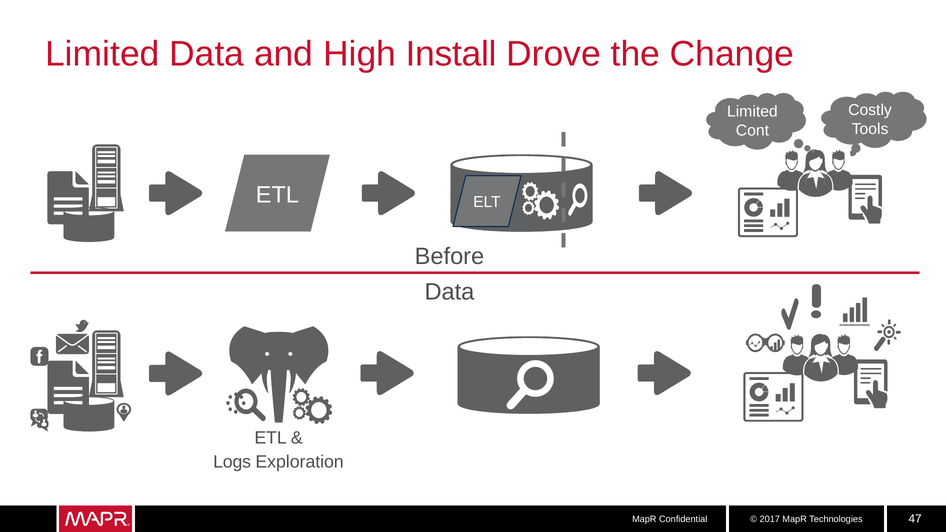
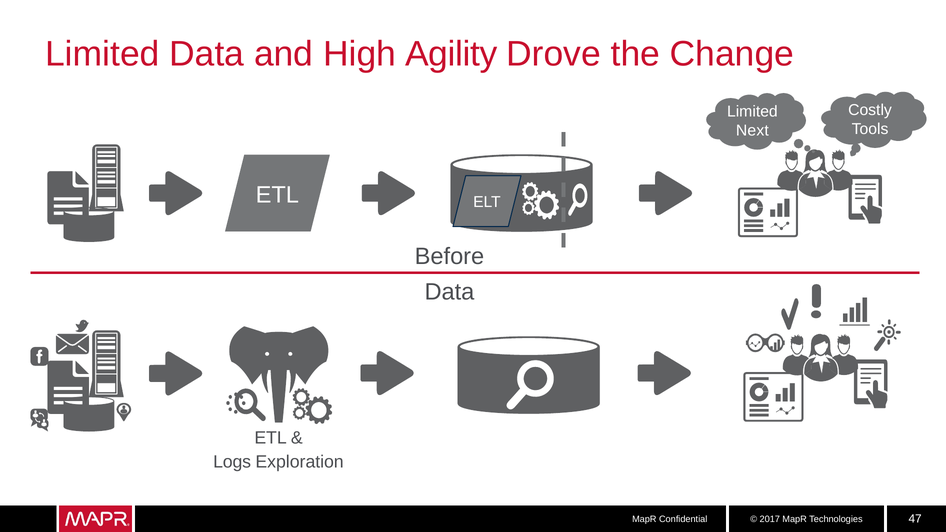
Install: Install -> Agility
Cont: Cont -> Next
